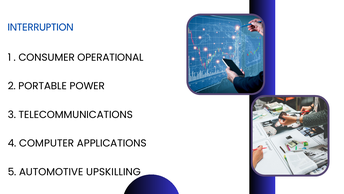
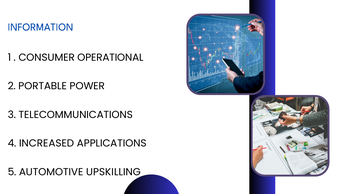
INTERRUPTION: INTERRUPTION -> INFORMATION
COMPUTER: COMPUTER -> INCREASED
